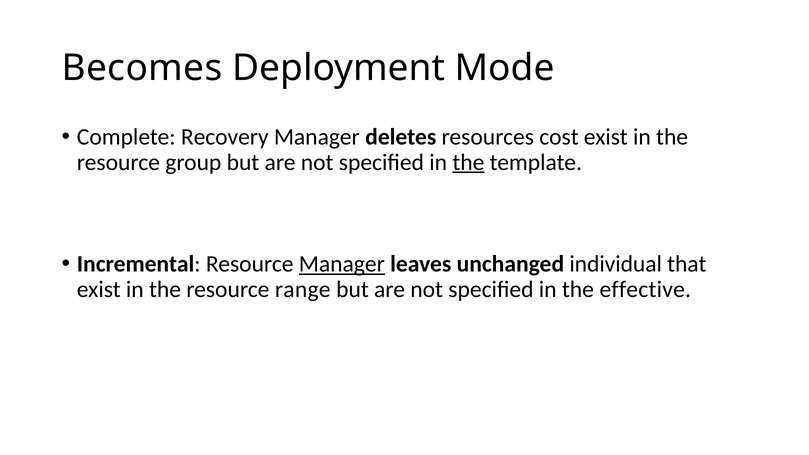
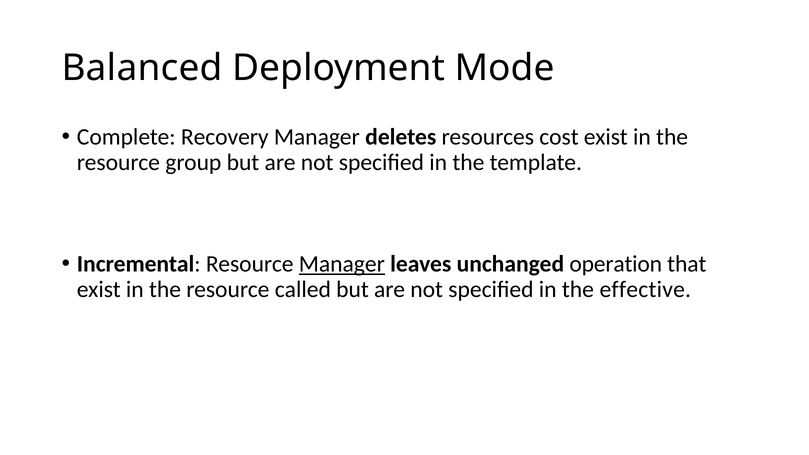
Becomes: Becomes -> Balanced
the at (468, 162) underline: present -> none
individual: individual -> operation
range: range -> called
